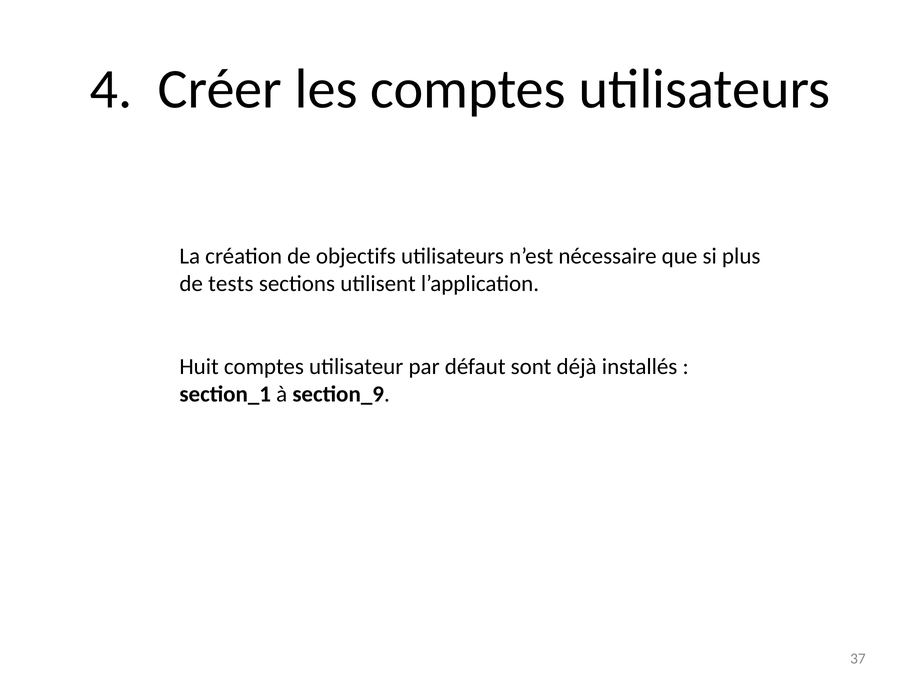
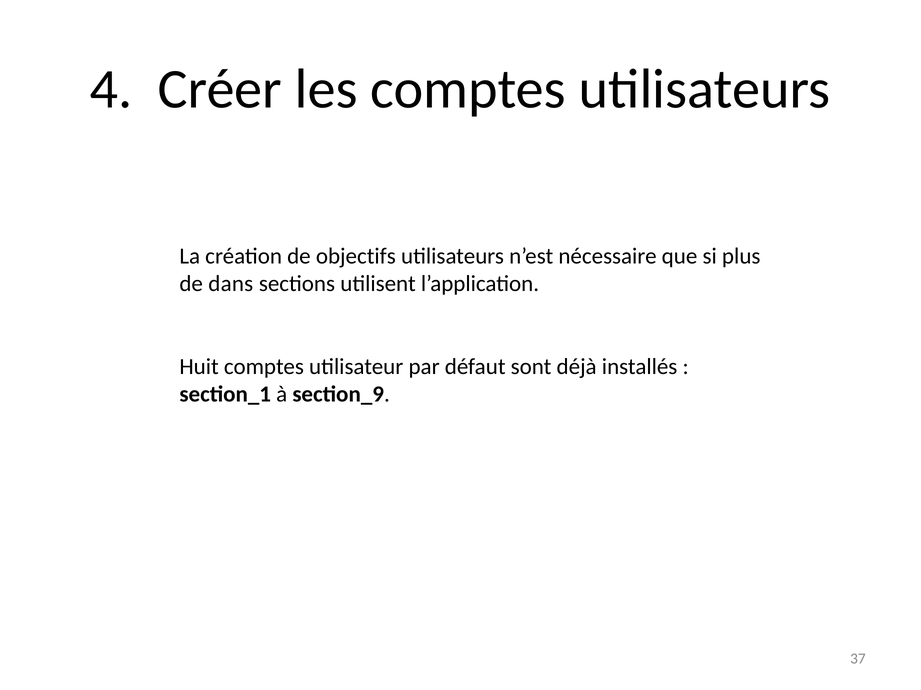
tests: tests -> dans
